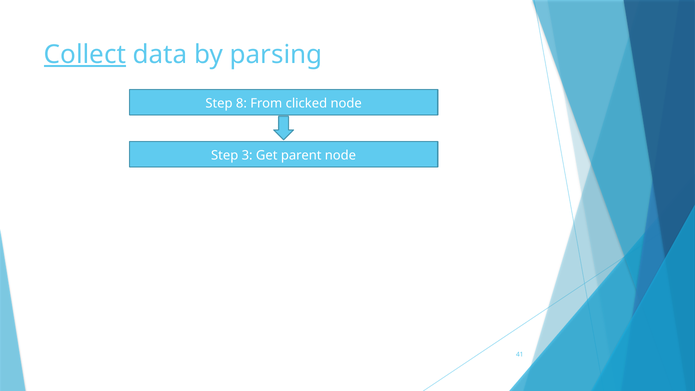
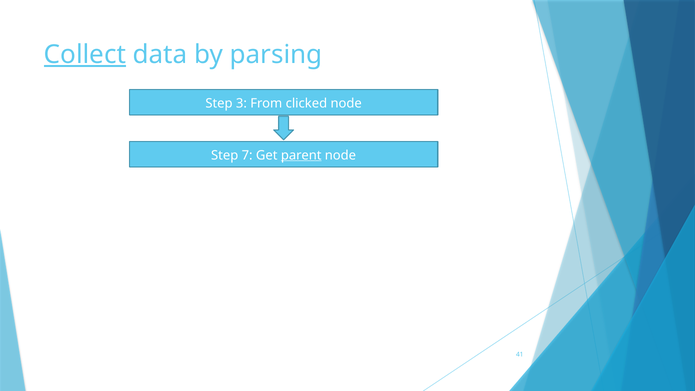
8: 8 -> 3
3: 3 -> 7
parent underline: none -> present
